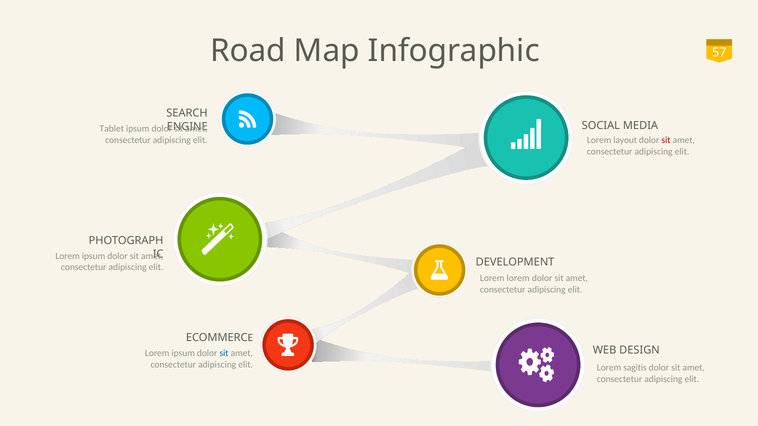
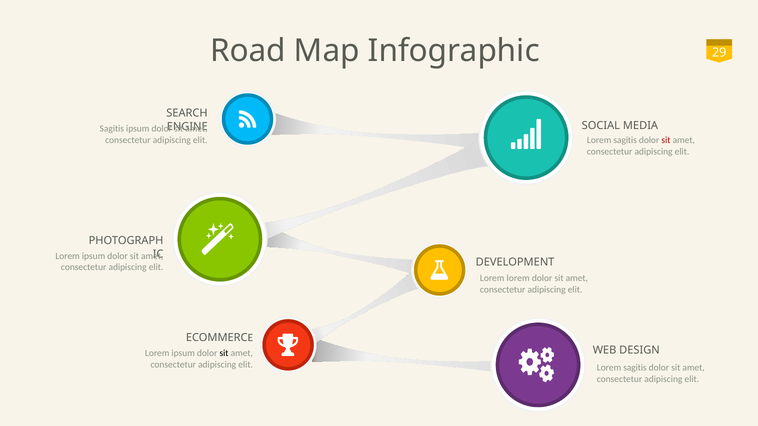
57: 57 -> 29
Tablet at (112, 129): Tablet -> Sagitis
layout at (625, 140): layout -> sagitis
sit at (224, 353) colour: blue -> black
